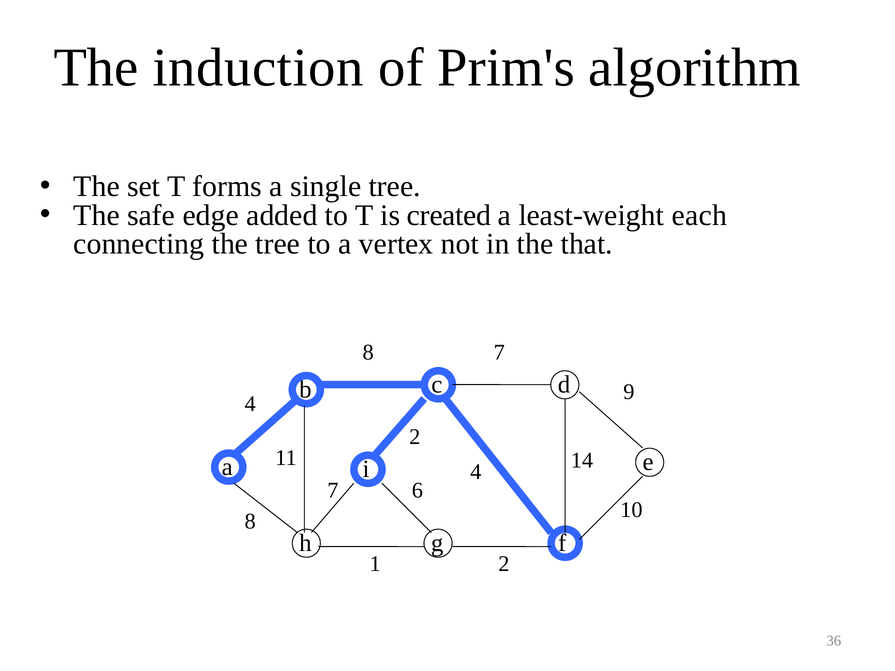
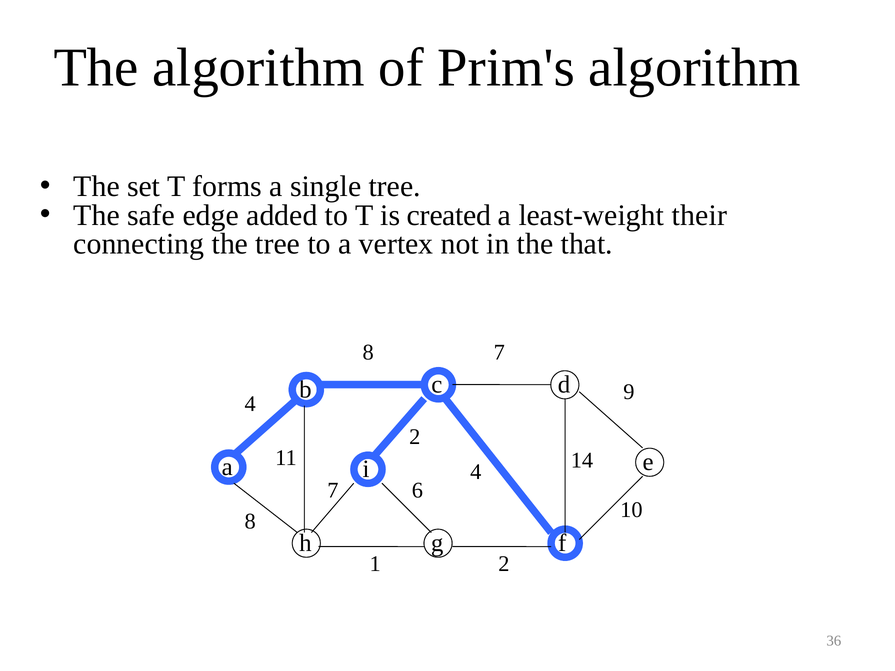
The induction: induction -> algorithm
each: each -> their
